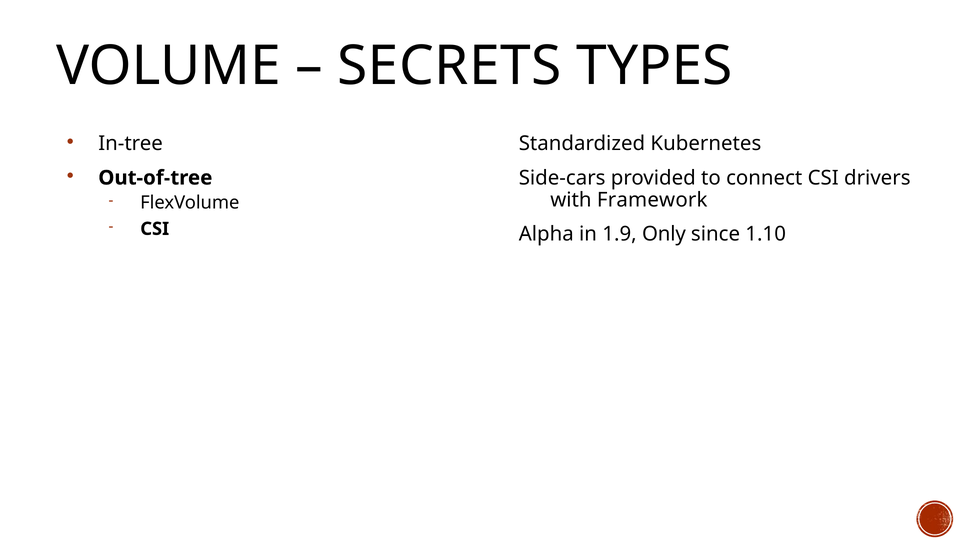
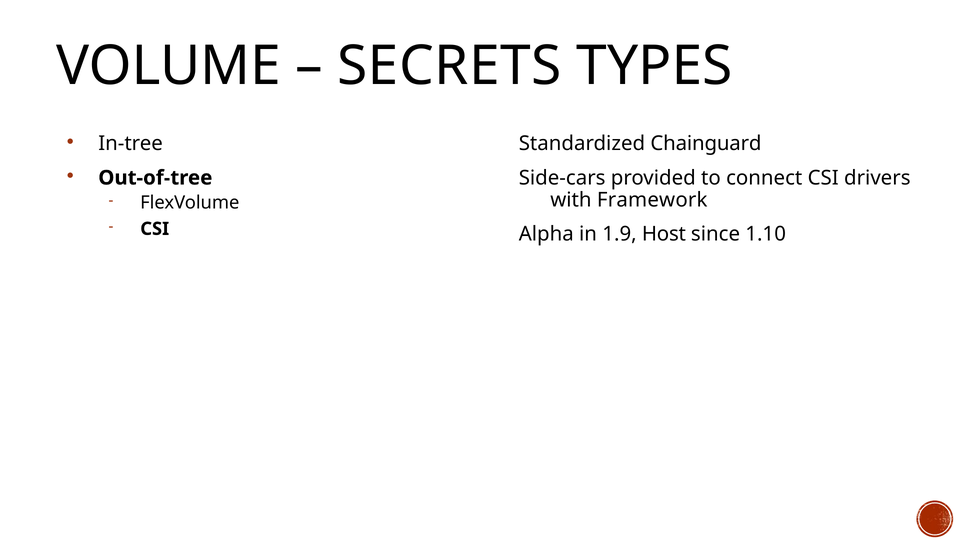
Kubernetes: Kubernetes -> Chainguard
Only: Only -> Host
